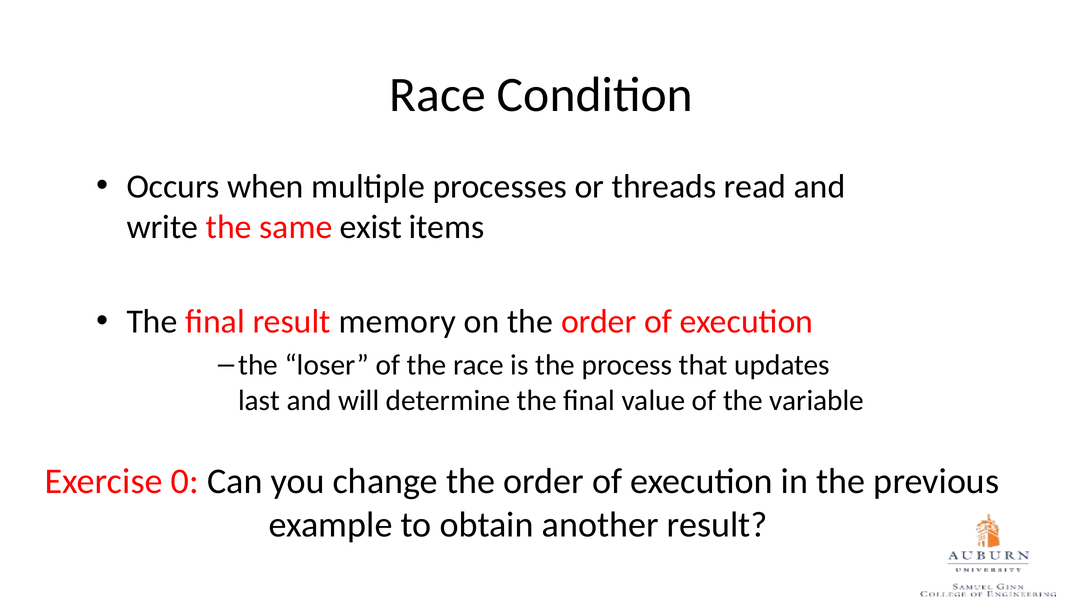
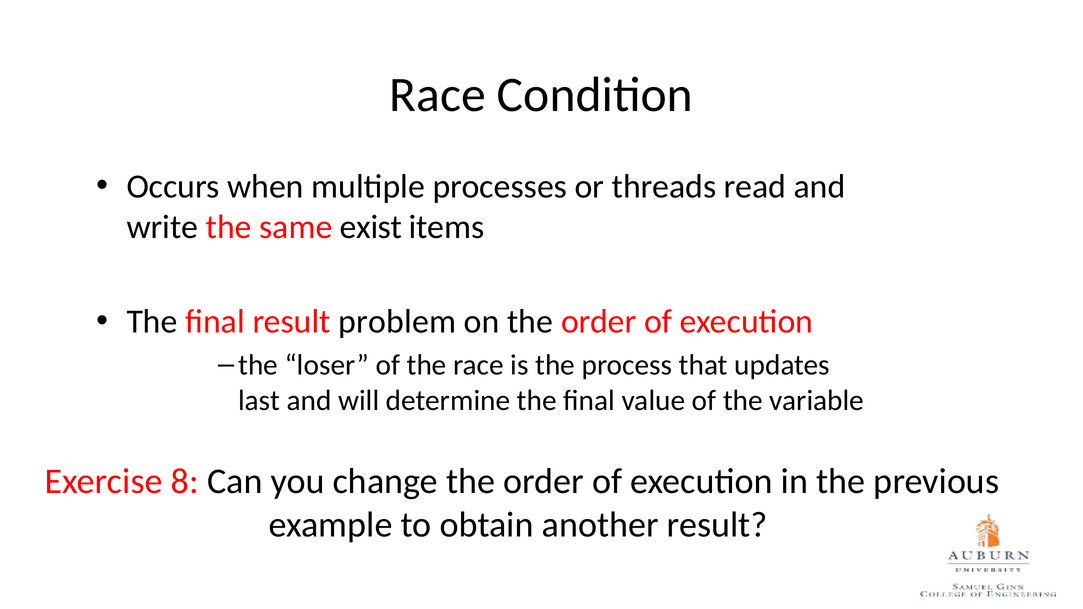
memory: memory -> problem
0: 0 -> 8
